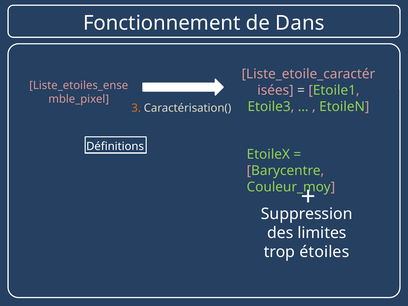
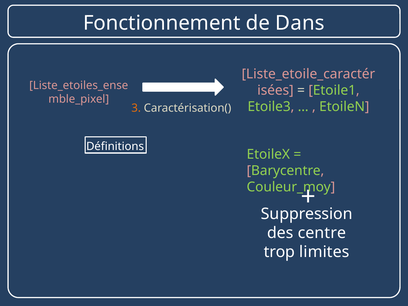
limites: limites -> centre
étoiles: étoiles -> limites
